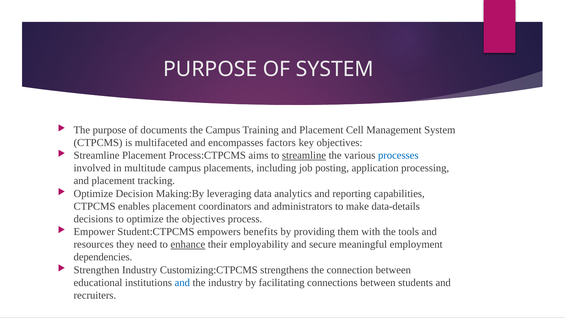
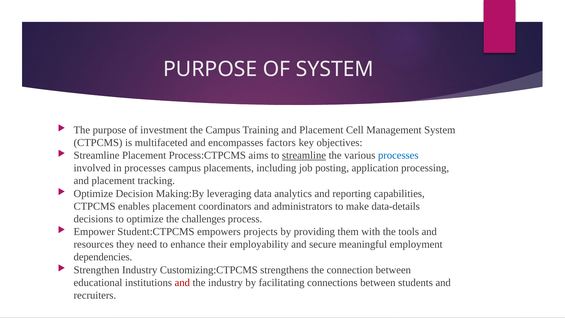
documents: documents -> investment
in multitude: multitude -> processes
the objectives: objectives -> challenges
benefits: benefits -> projects
enhance underline: present -> none
and at (182, 282) colour: blue -> red
